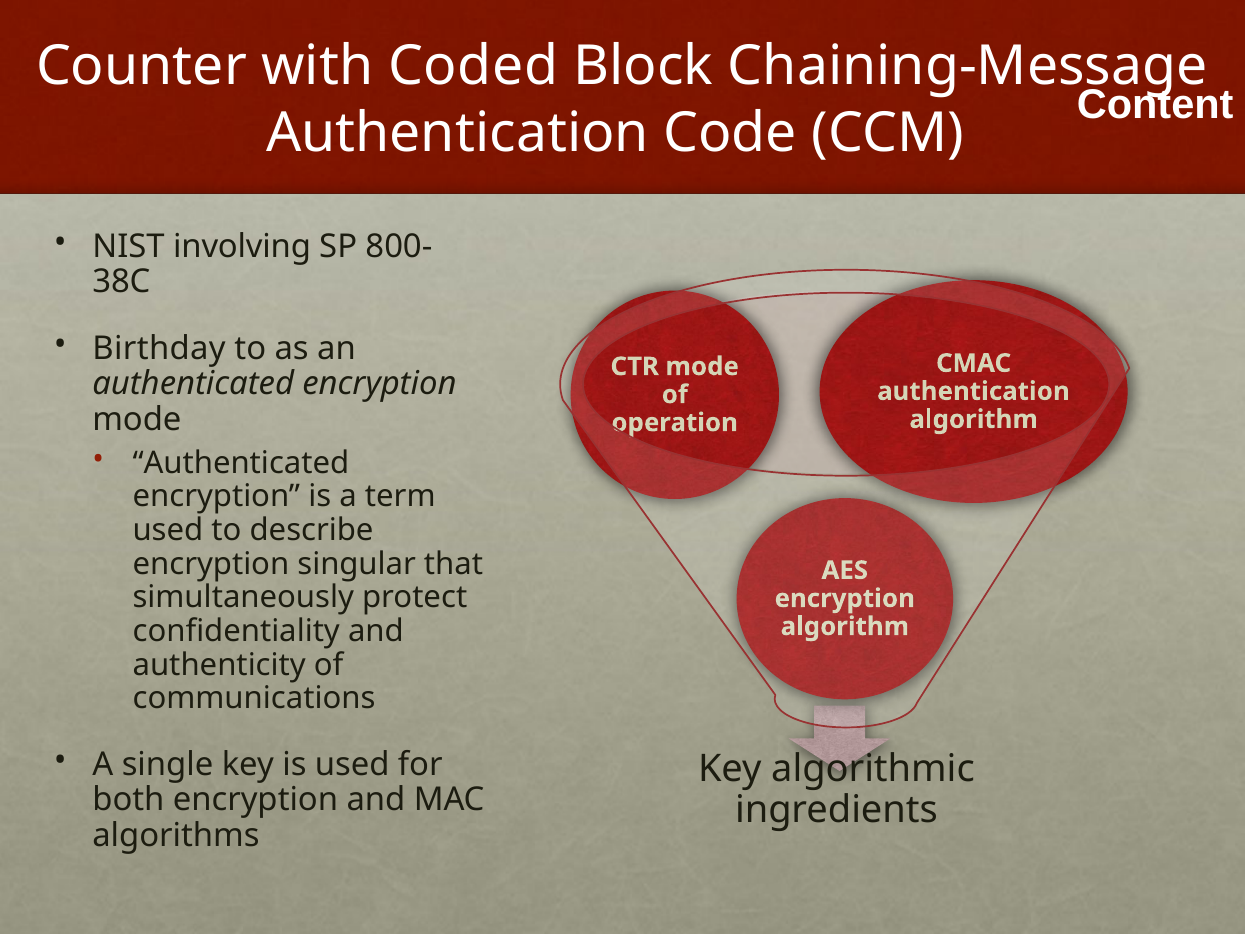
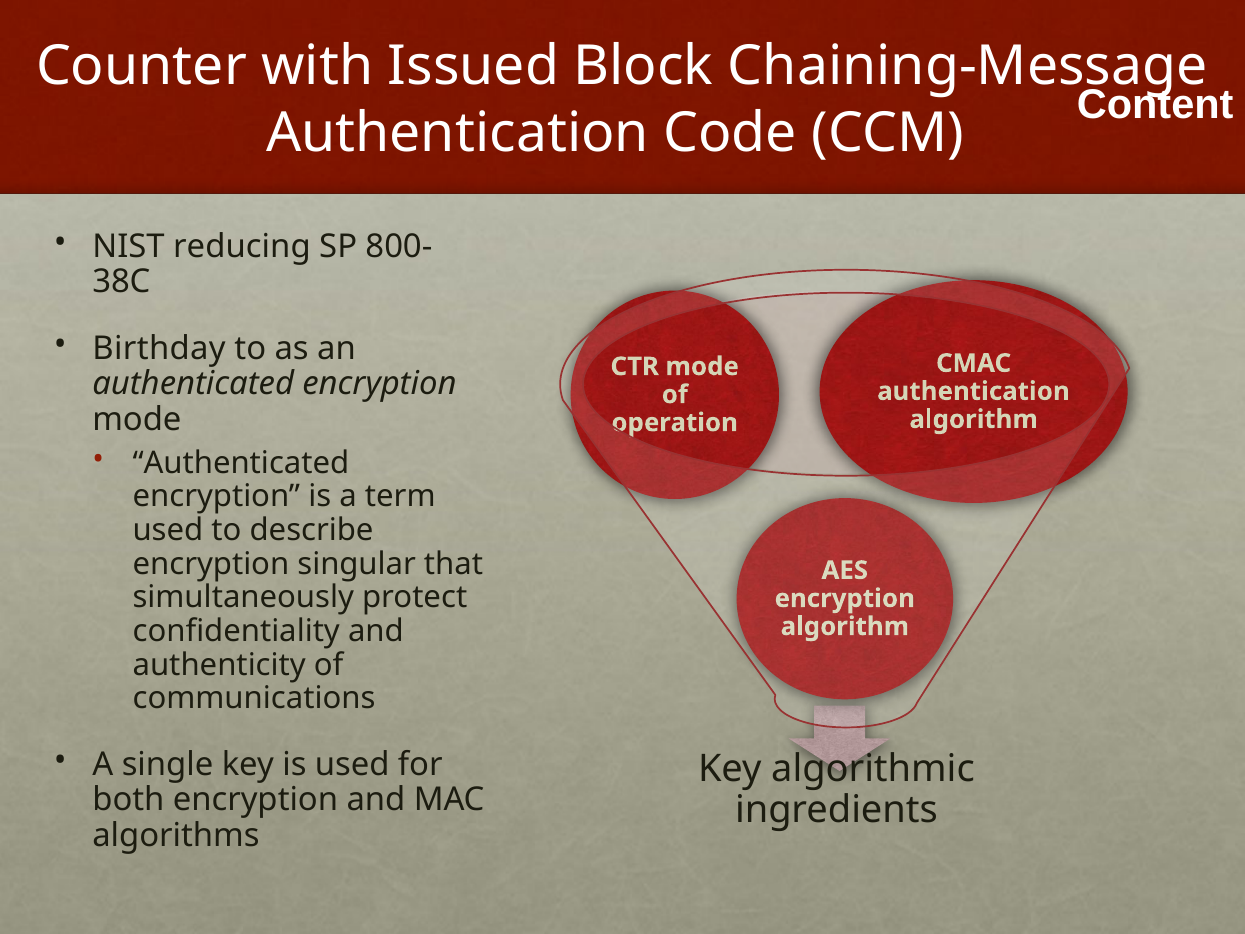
Coded: Coded -> Issued
involving: involving -> reducing
